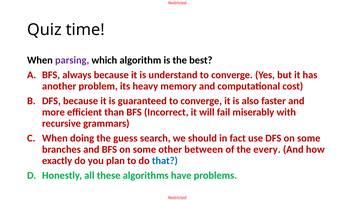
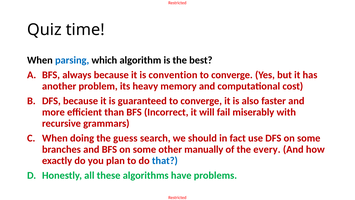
parsing colour: purple -> blue
understand: understand -> convention
between: between -> manually
